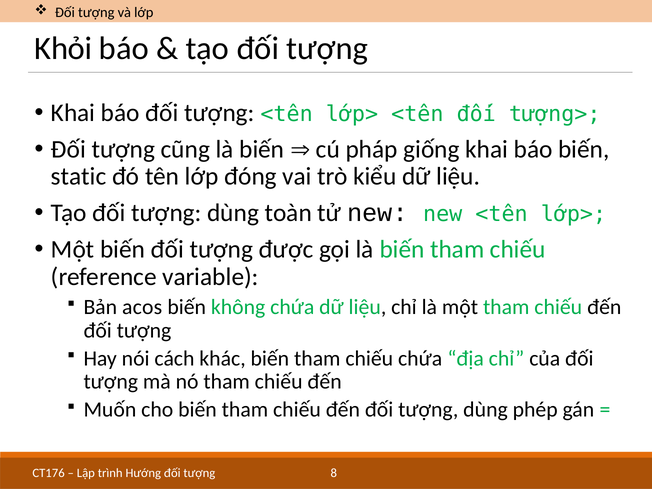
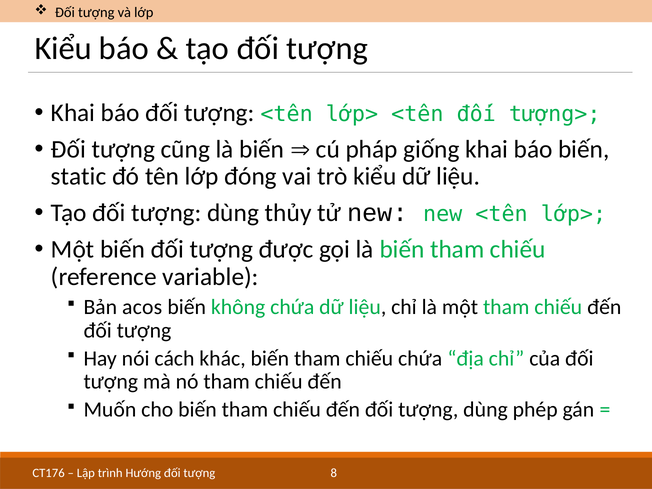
Khỏi at (63, 48): Khỏi -> Kiểu
toàn: toàn -> thủy
